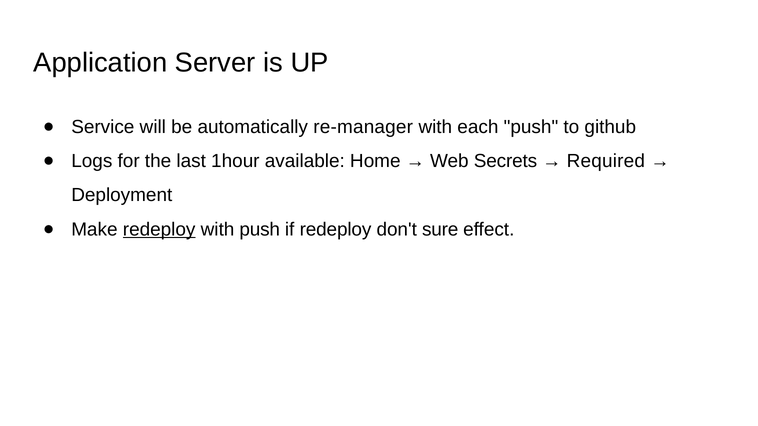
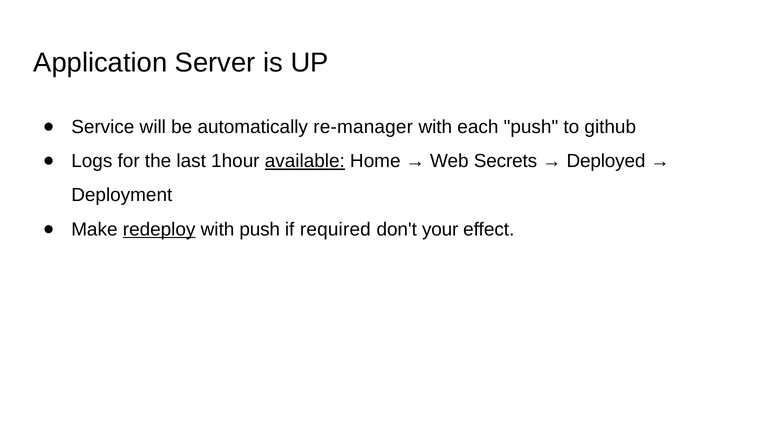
available underline: none -> present
Required: Required -> Deployed
if redeploy: redeploy -> required
sure: sure -> your
